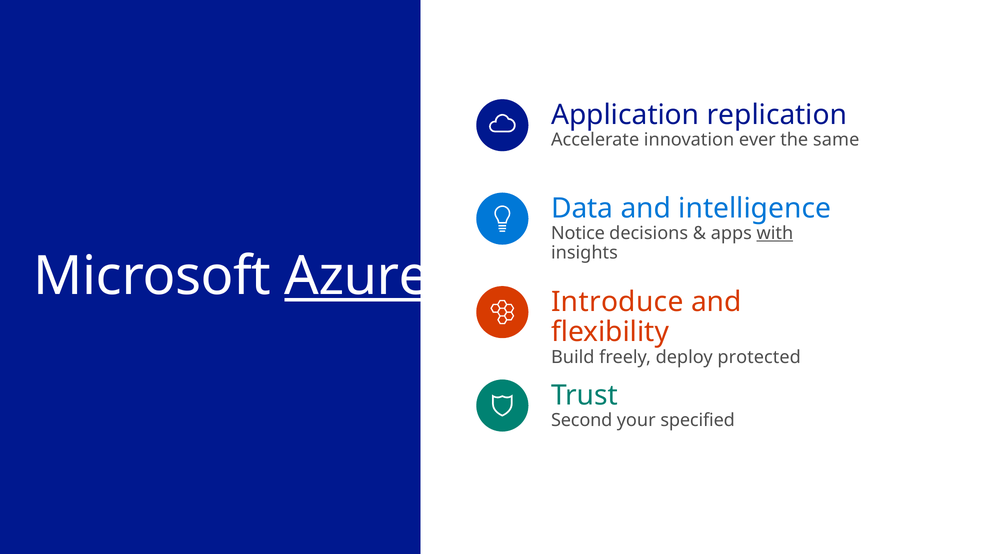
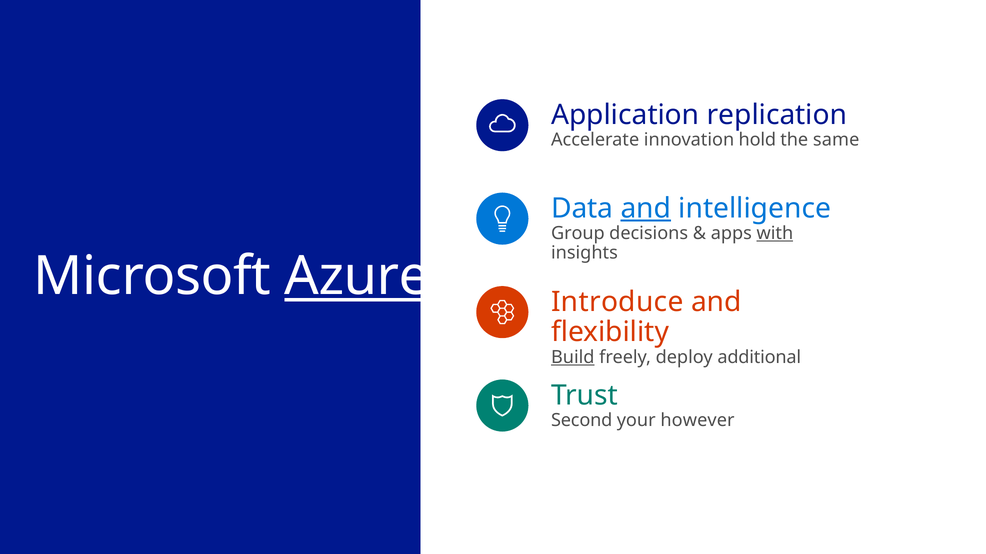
ever: ever -> hold
and at (646, 209) underline: none -> present
Notice: Notice -> Group
Build underline: none -> present
protected: protected -> additional
specified: specified -> however
